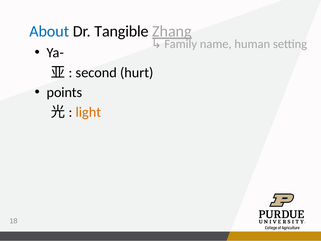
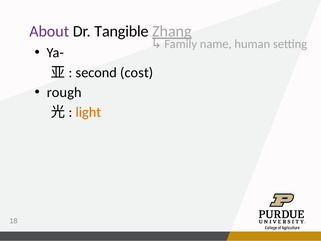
About colour: blue -> purple
hurt: hurt -> cost
points: points -> rough
